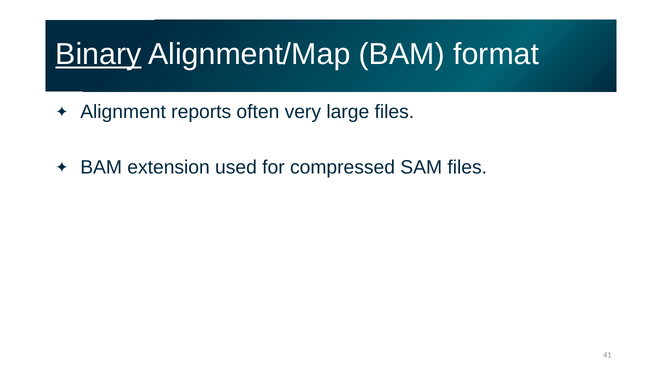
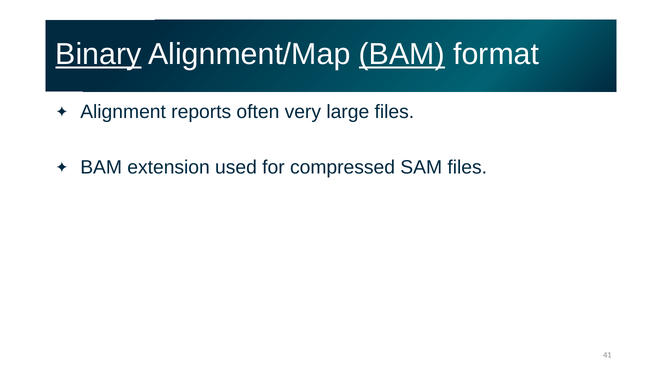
BAM at (402, 54) underline: none -> present
